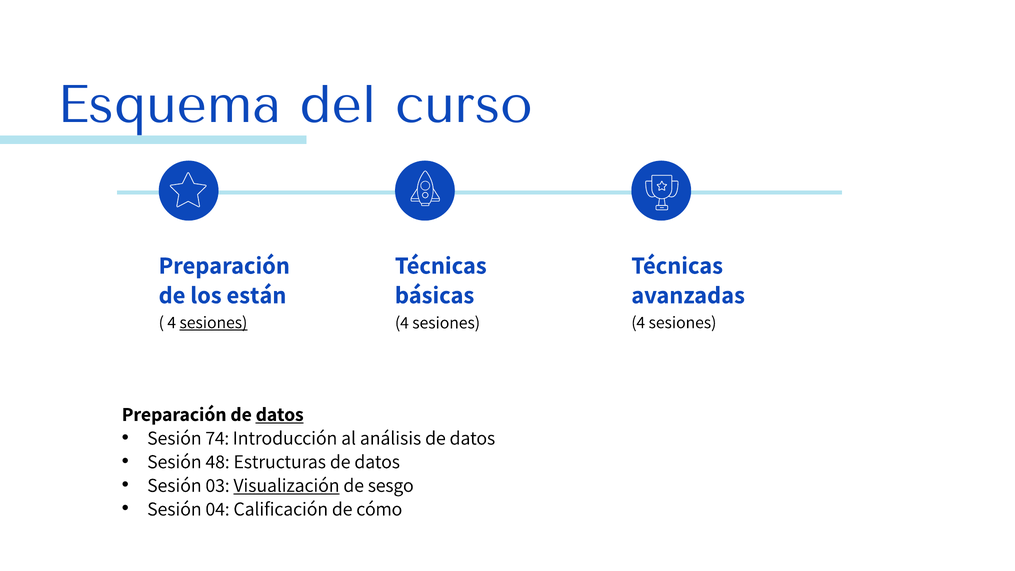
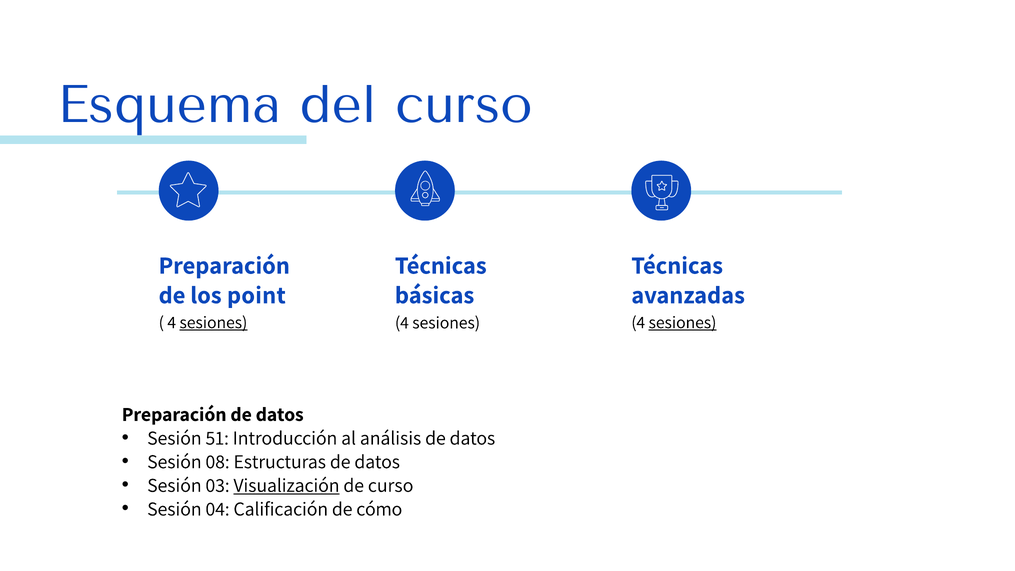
están: están -> point
sesiones at (682, 322) underline: none -> present
datos at (280, 414) underline: present -> none
74: 74 -> 51
48: 48 -> 08
de sesgo: sesgo -> curso
